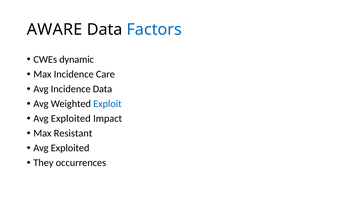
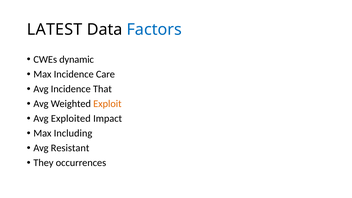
AWARE: AWARE -> LATEST
Incidence Data: Data -> That
Exploit colour: blue -> orange
Resistant: Resistant -> Including
Exploited at (70, 148): Exploited -> Resistant
